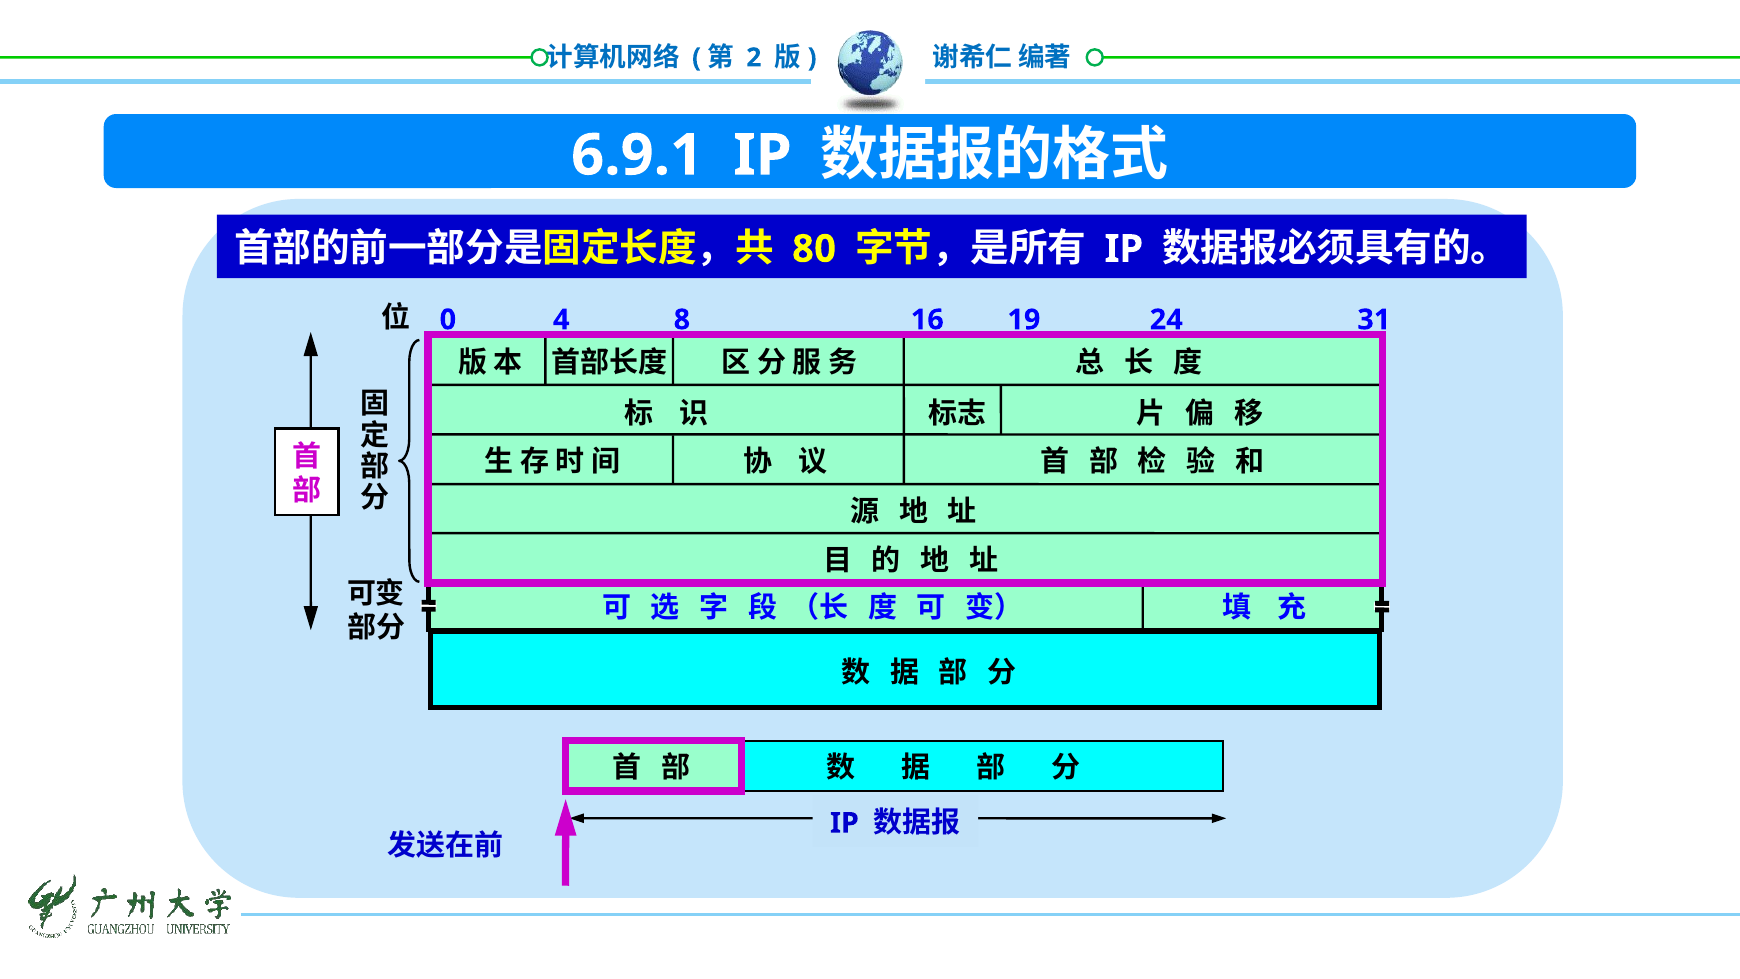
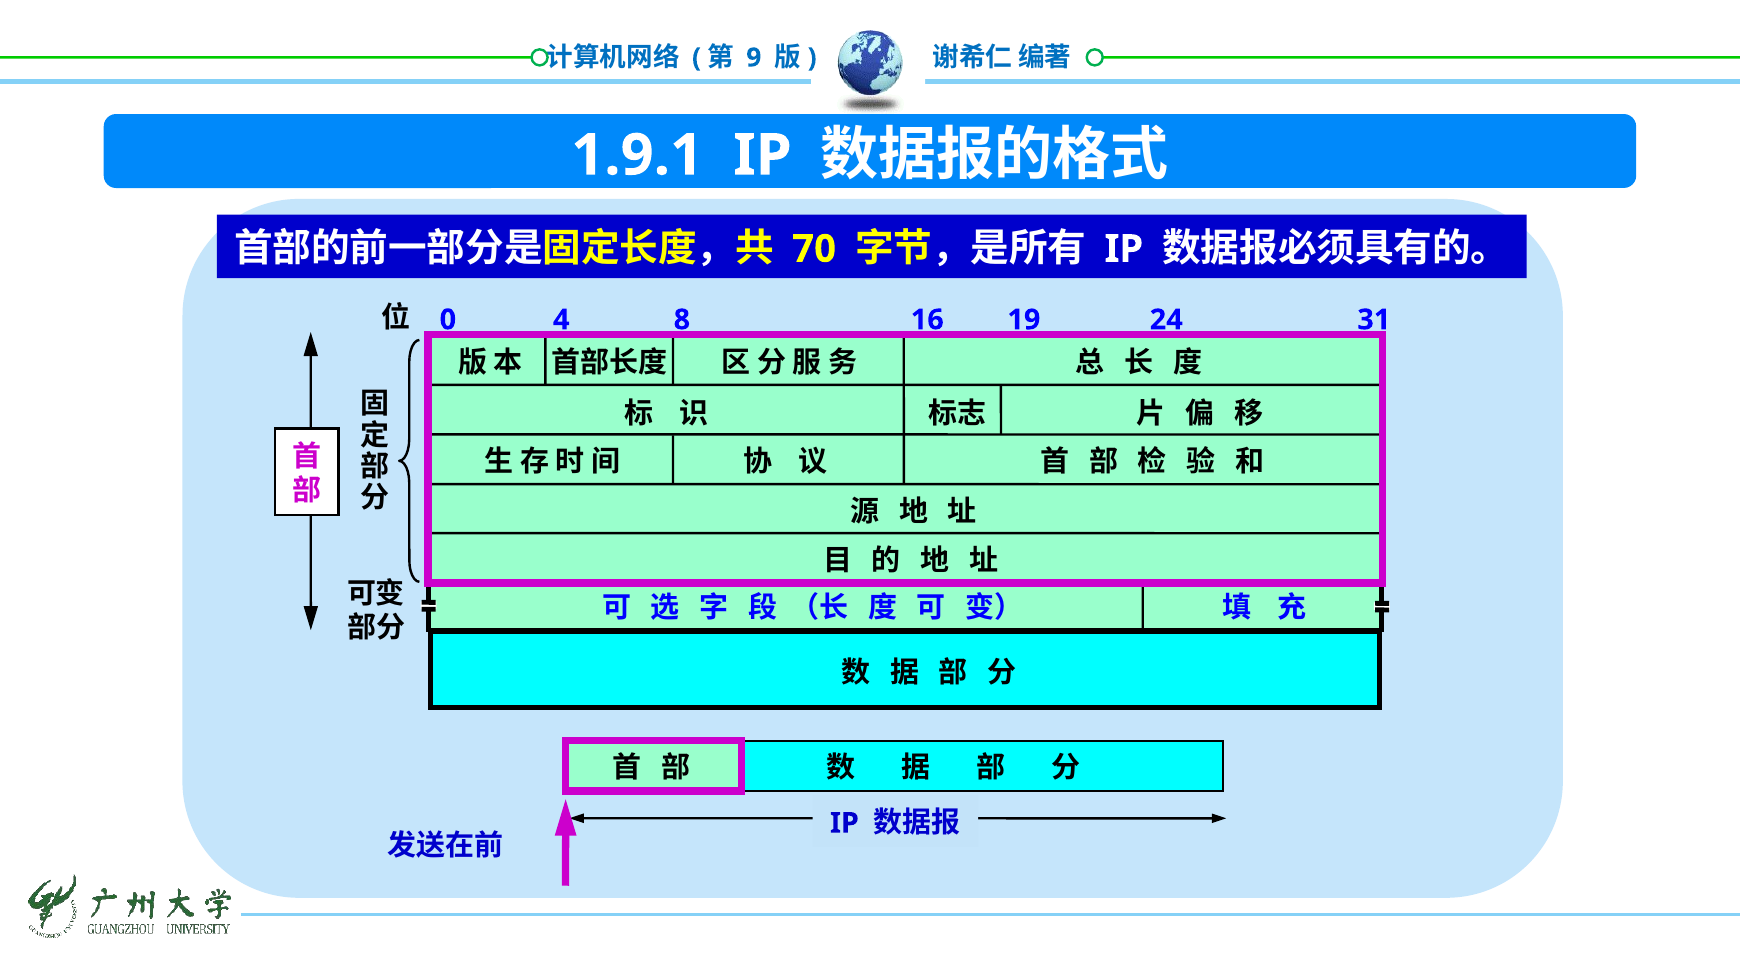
2: 2 -> 9
6.9.1: 6.9.1 -> 1.9.1
80: 80 -> 70
